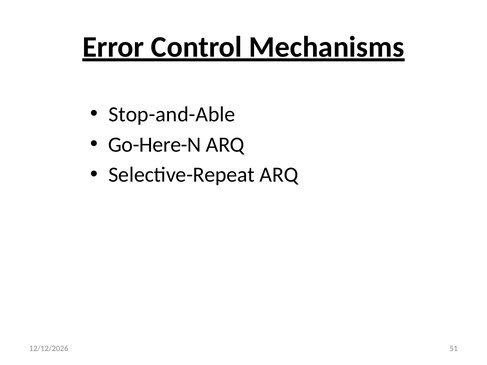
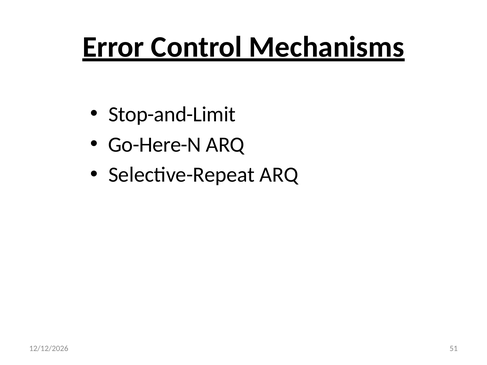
Stop-and-Able: Stop-and-Able -> Stop-and-Limit
